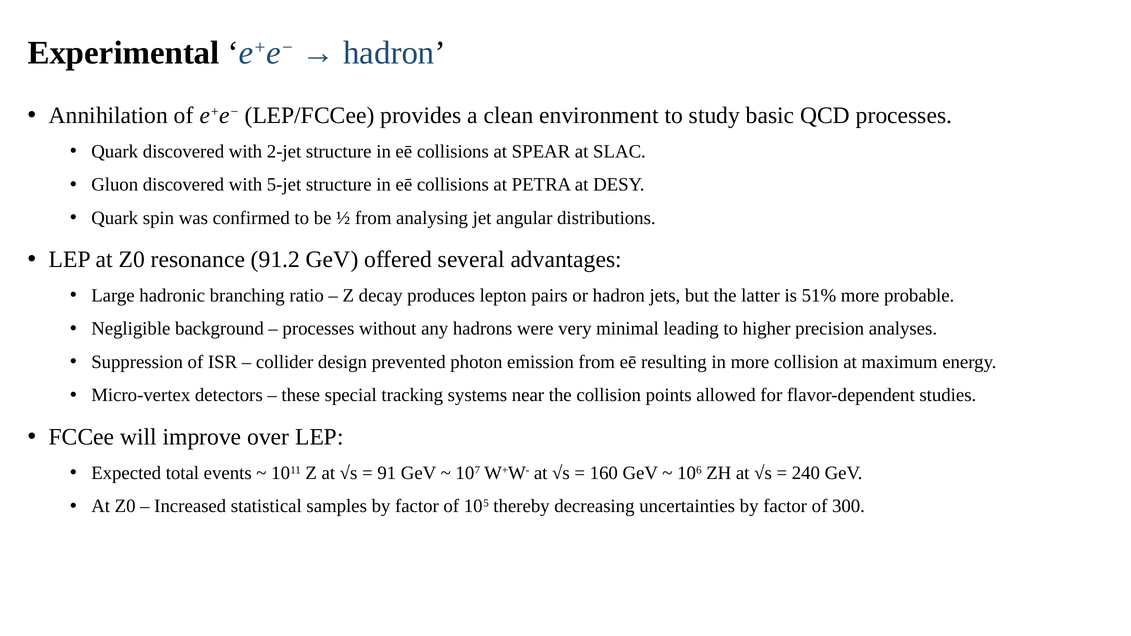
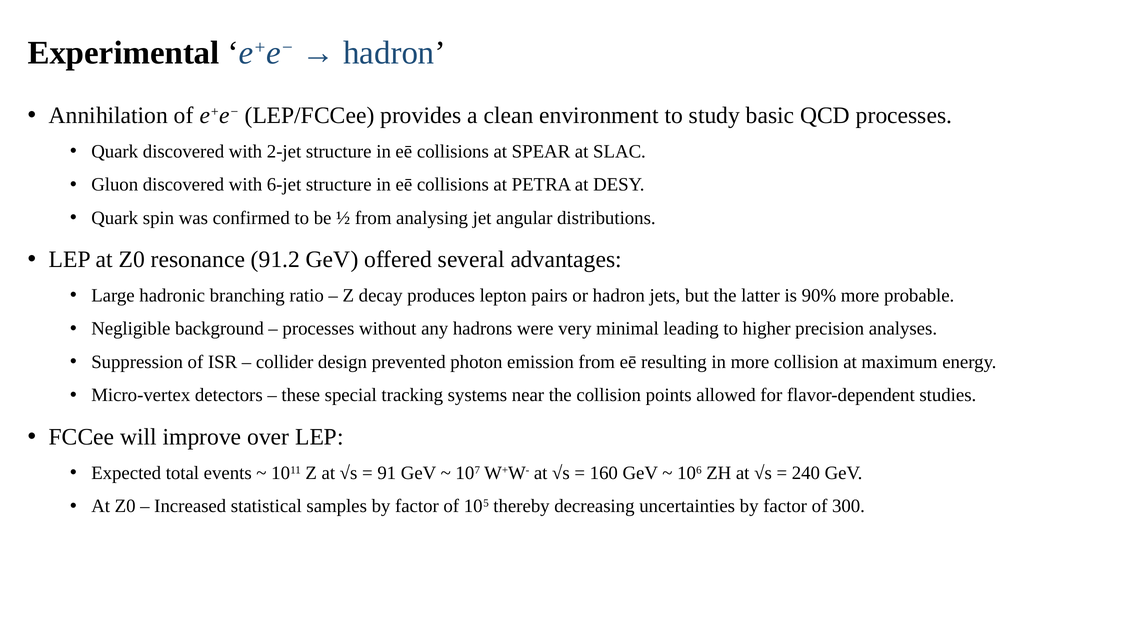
5-jet: 5-jet -> 6-jet
51%: 51% -> 90%
